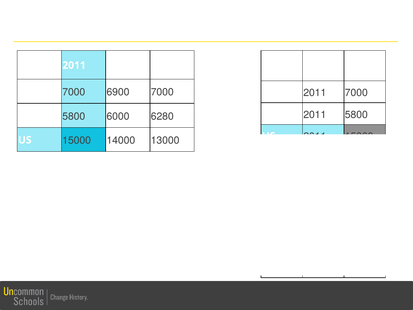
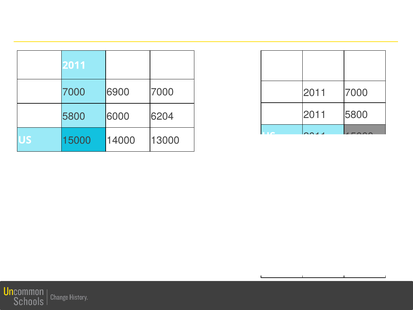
6280: 6280 -> 6204
